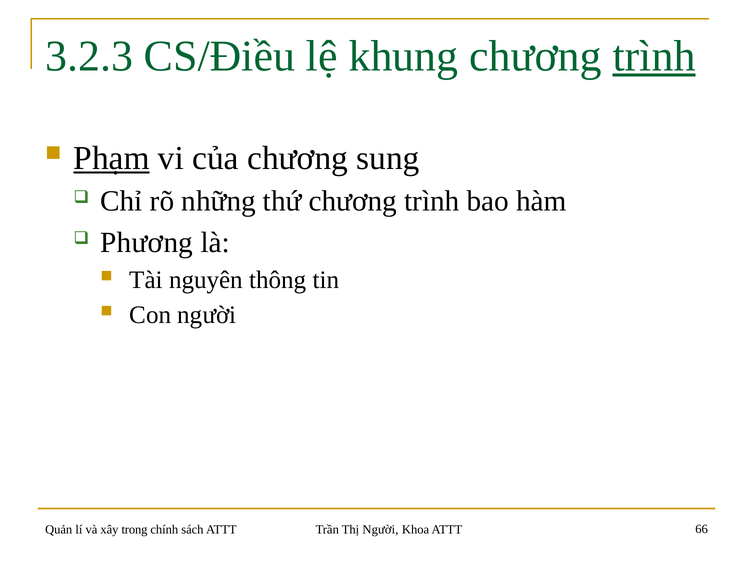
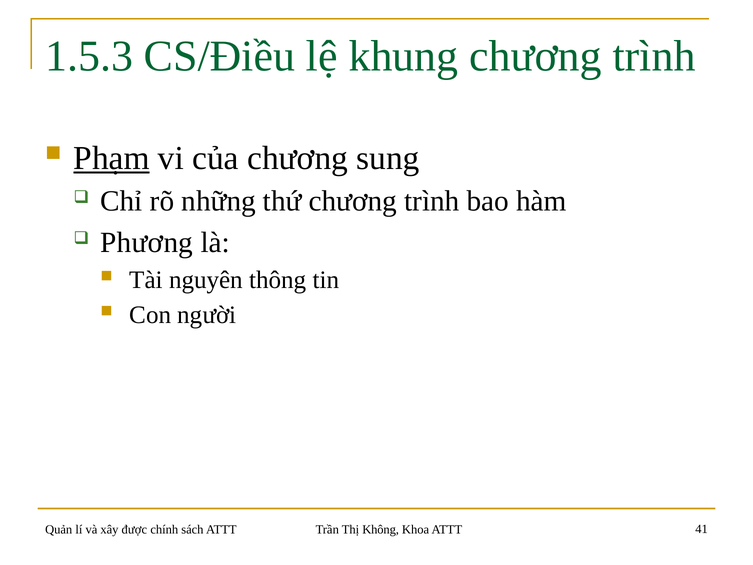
3.2.3: 3.2.3 -> 1.5.3
trình at (654, 56) underline: present -> none
trong: trong -> được
Thị Người: Người -> Không
66: 66 -> 41
